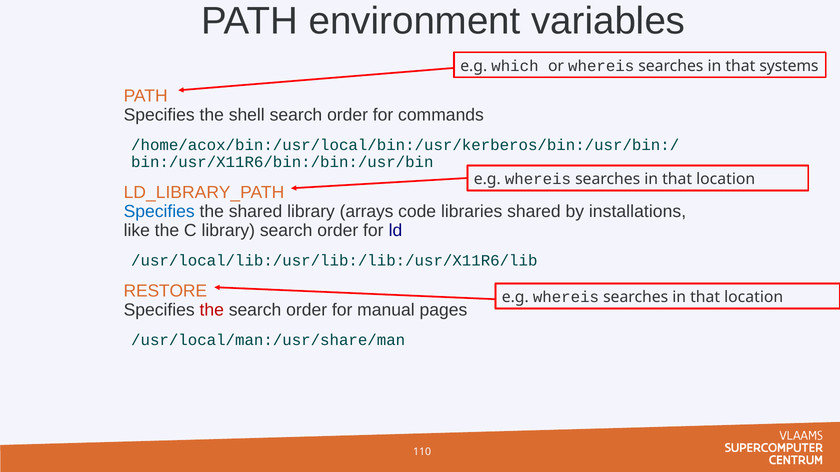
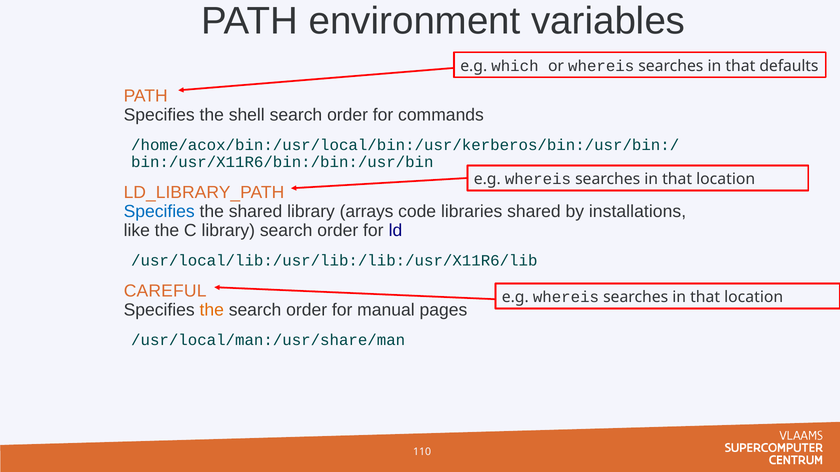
systems: systems -> defaults
RESTORE: RESTORE -> CAREFUL
the at (212, 310) colour: red -> orange
